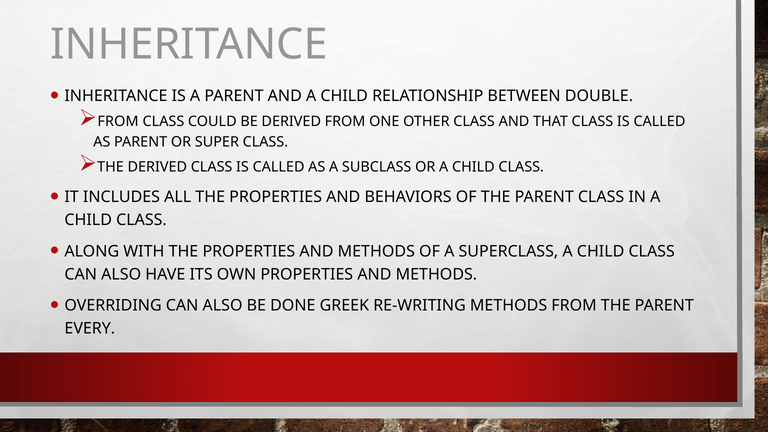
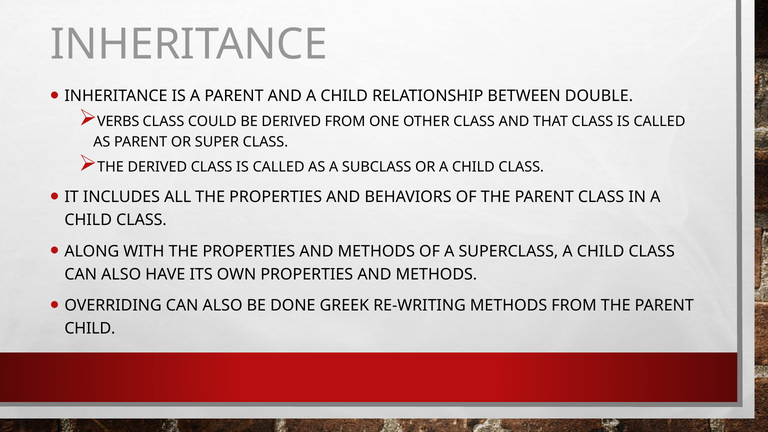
FROM at (118, 121): FROM -> VERBS
EVERY at (90, 328): EVERY -> CHILD
